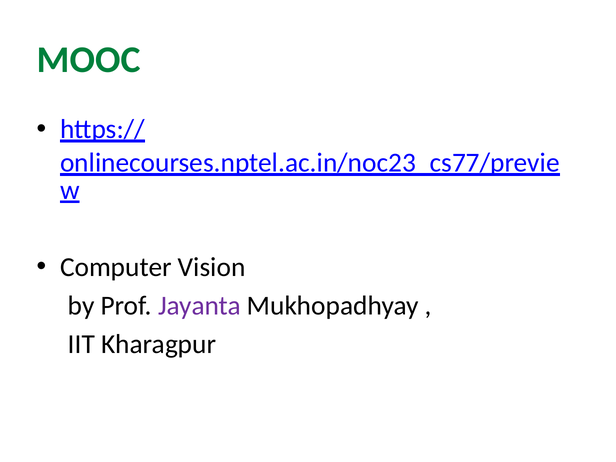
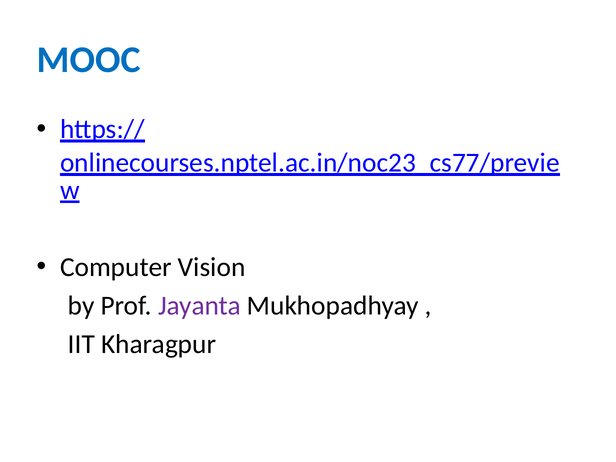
MOOC colour: green -> blue
